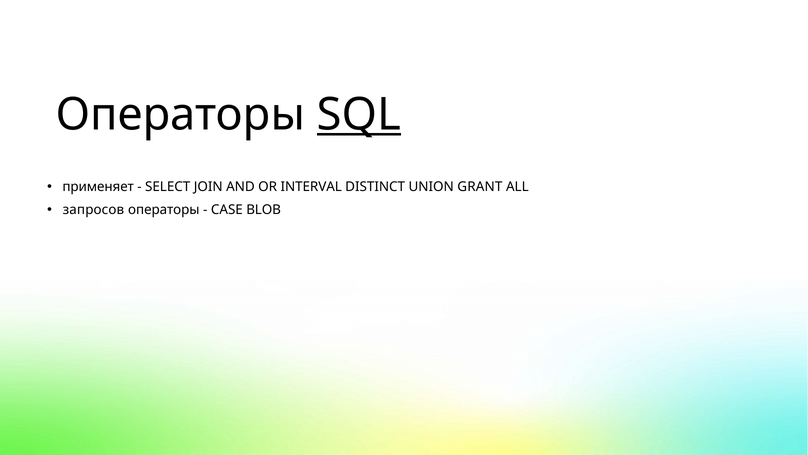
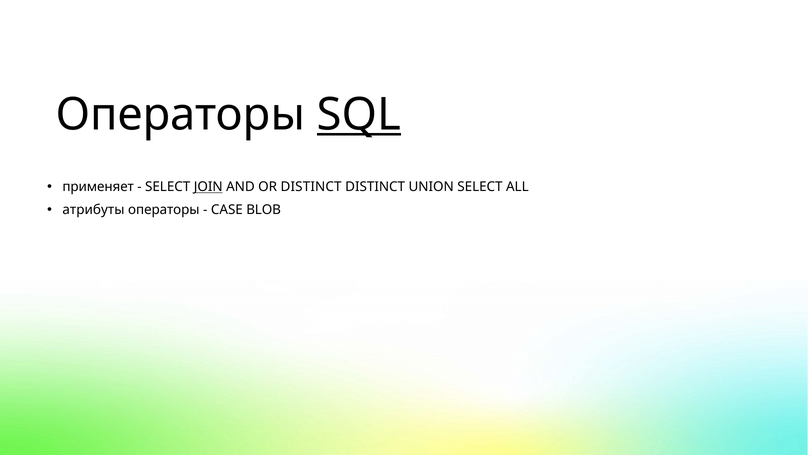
JOIN underline: none -> present
OR INTERVAL: INTERVAL -> DISTINCT
UNION GRANT: GRANT -> SELECT
запросов: запросов -> атрибуты
